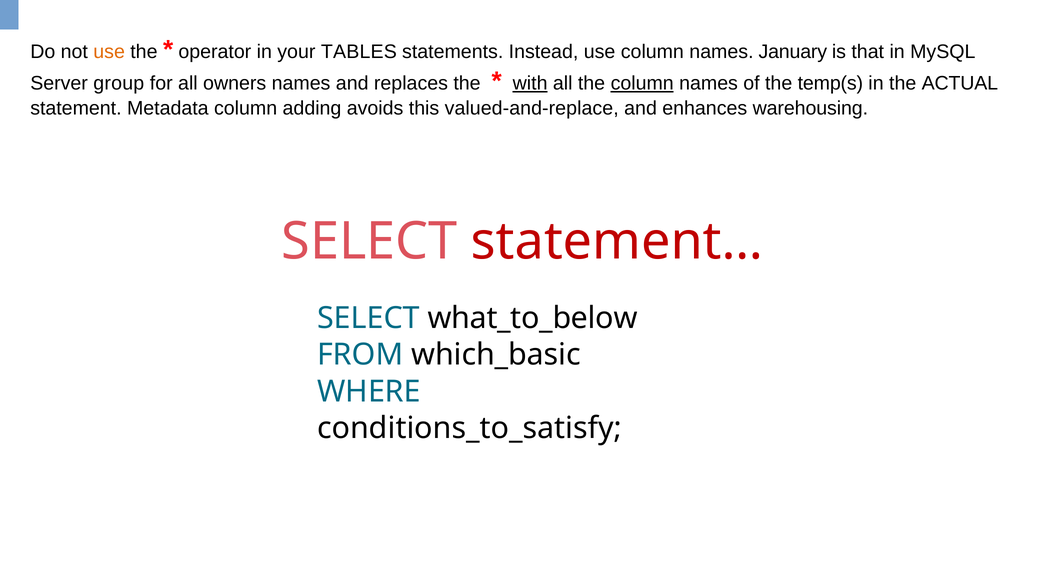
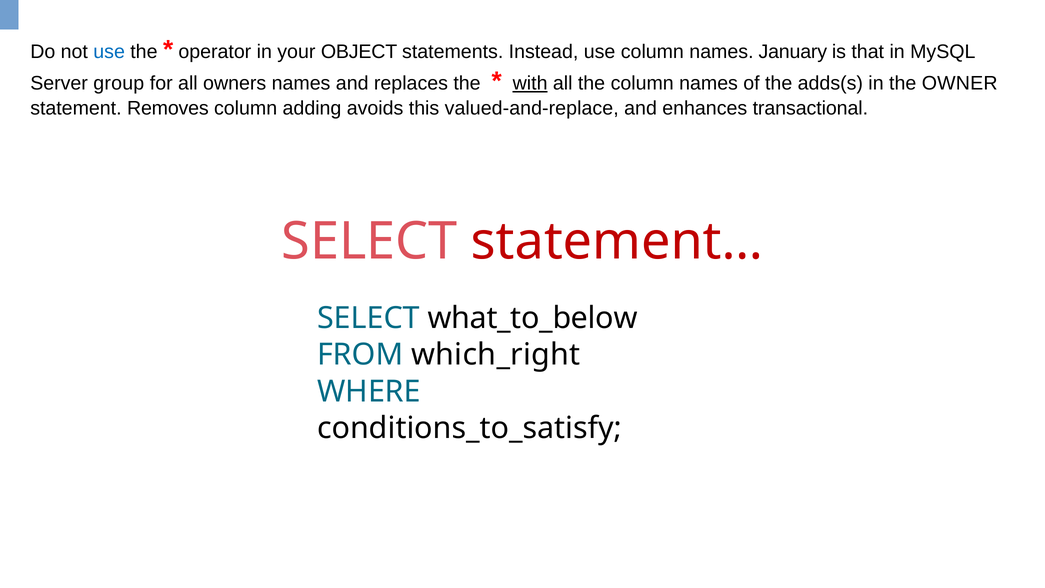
use at (109, 52) colour: orange -> blue
TABLES: TABLES -> OBJECT
column at (642, 83) underline: present -> none
temp(s: temp(s -> adds(s
ACTUAL: ACTUAL -> OWNER
Metadata: Metadata -> Removes
warehousing: warehousing -> transactional
which_basic: which_basic -> which_right
